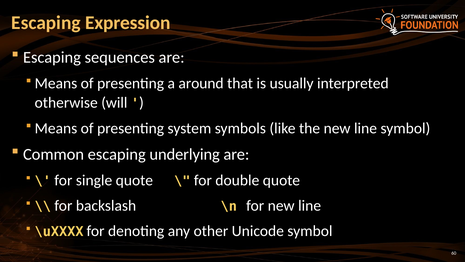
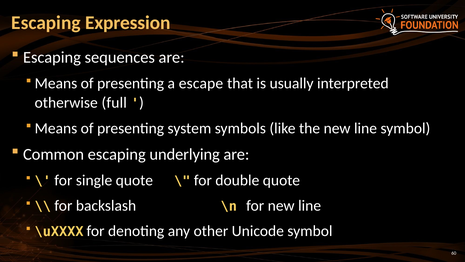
around: around -> escape
will: will -> full
